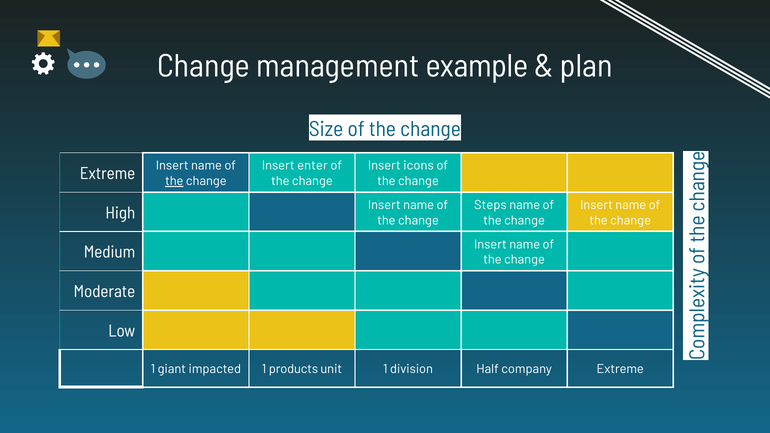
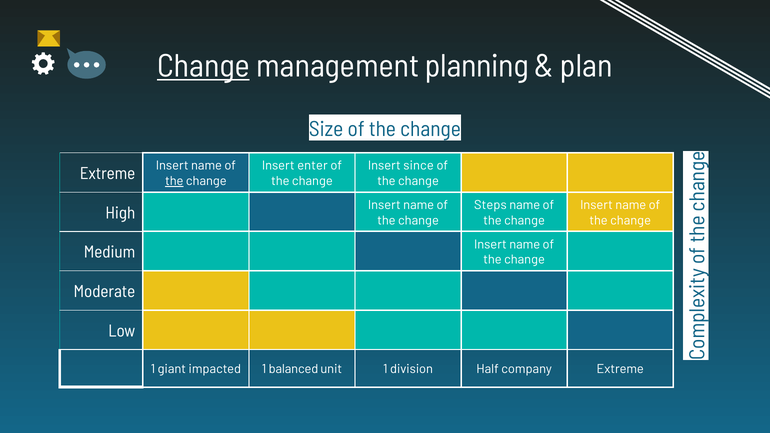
Change at (203, 66) underline: none -> present
example: example -> planning
icons: icons -> since
products: products -> balanced
